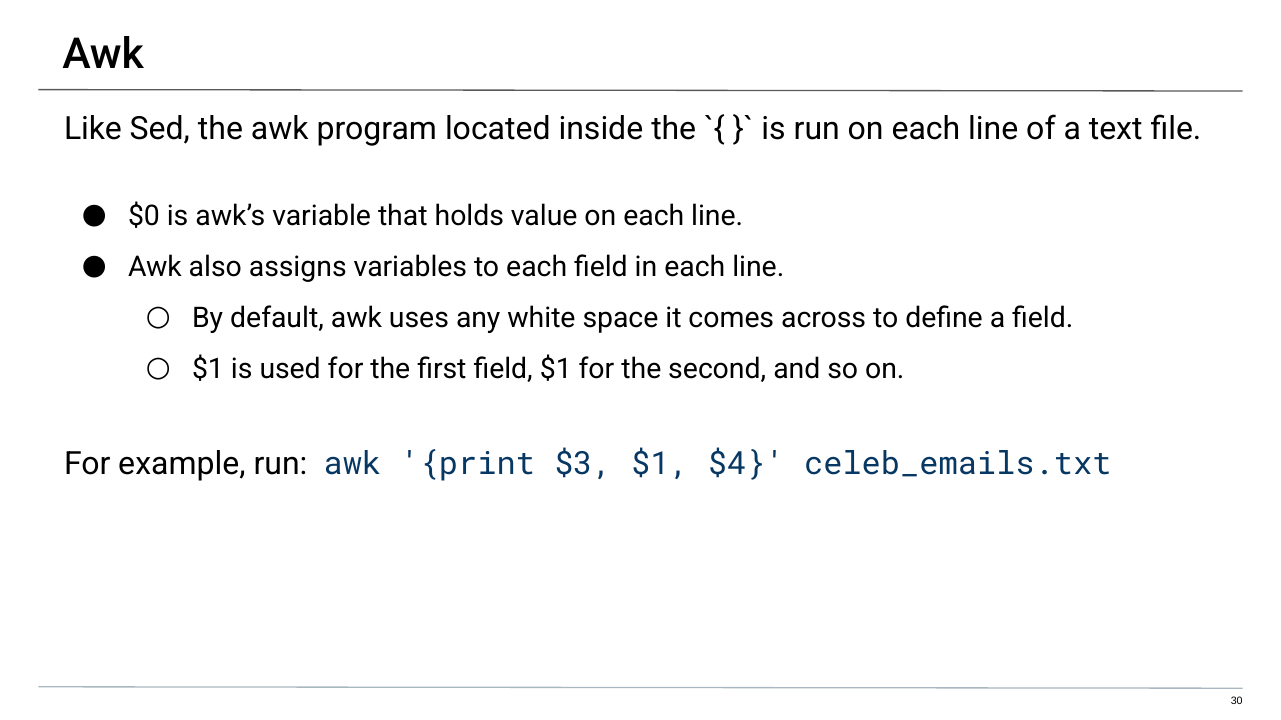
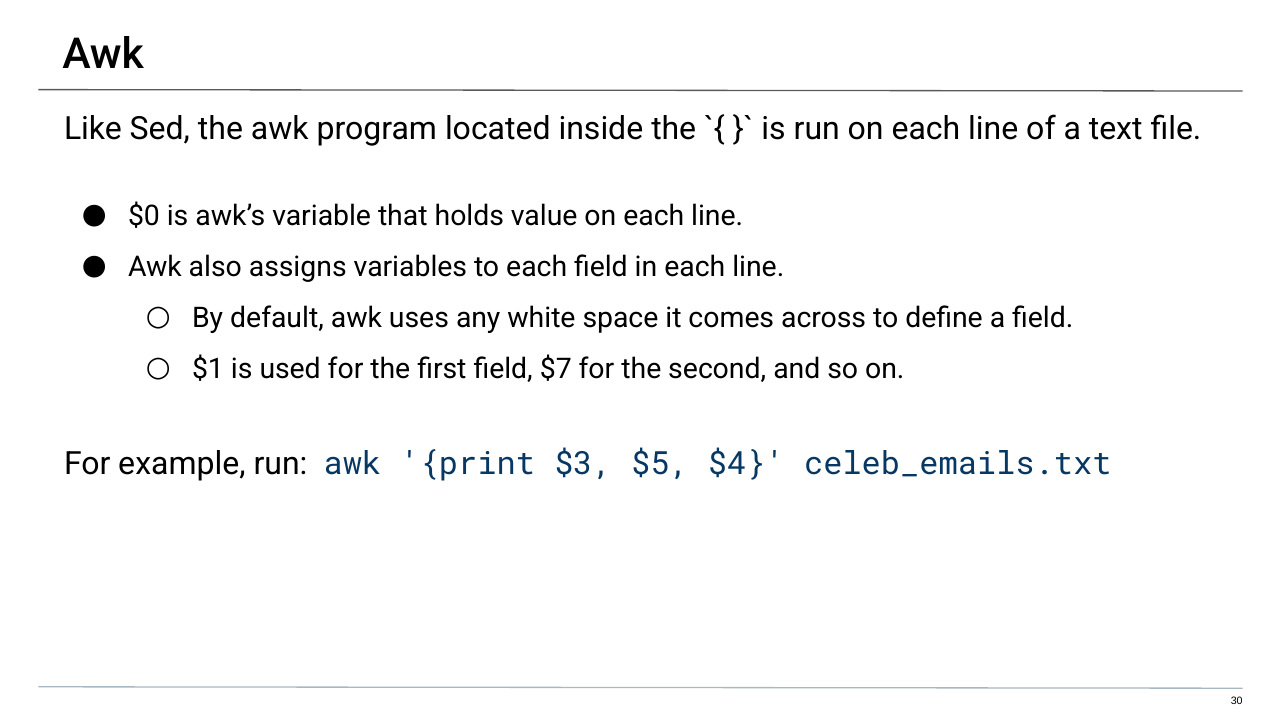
field $1: $1 -> $7
$3 $1: $1 -> $5
